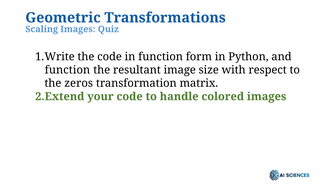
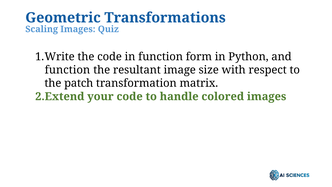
zeros: zeros -> patch
